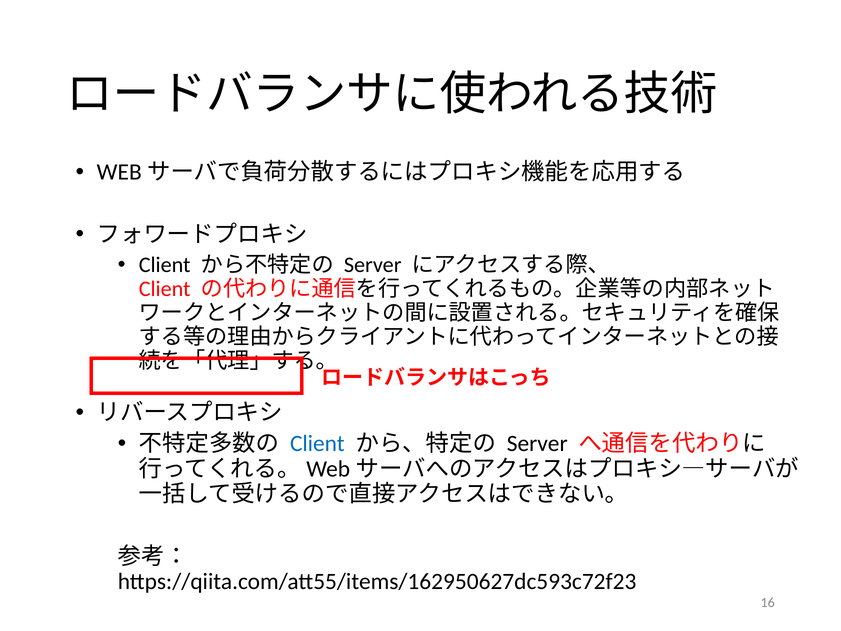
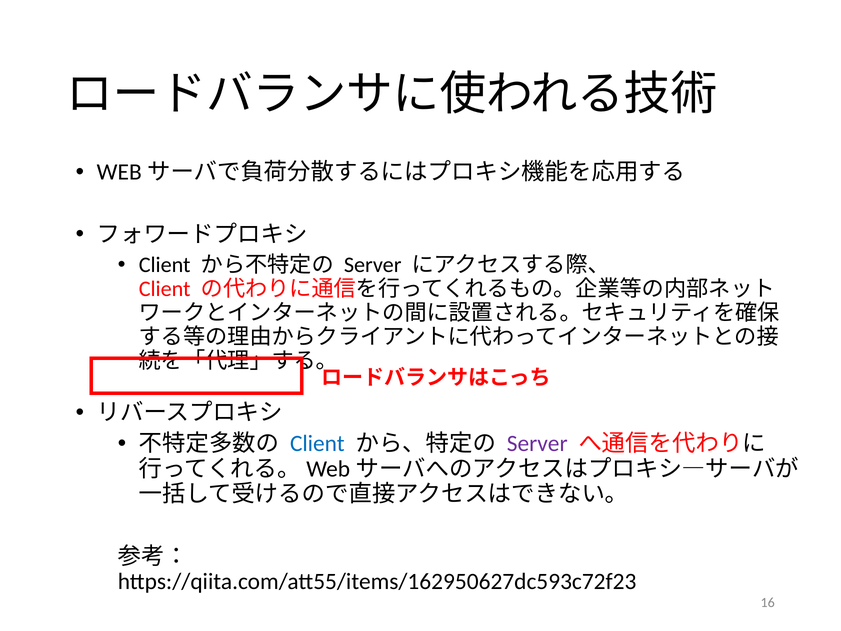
Server at (537, 444) colour: black -> purple
